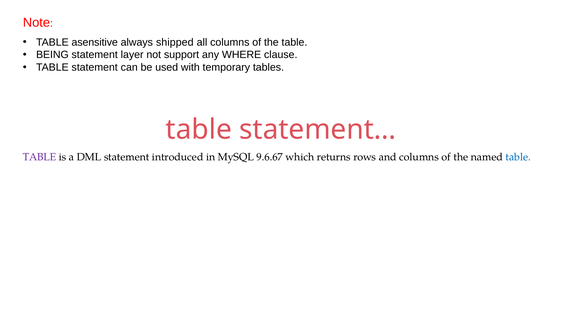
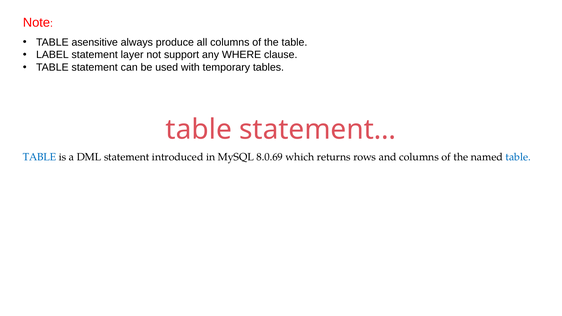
shipped: shipped -> produce
BEING: BEING -> LABEL
TABLE at (40, 157) colour: purple -> blue
9.6.67: 9.6.67 -> 8.0.69
